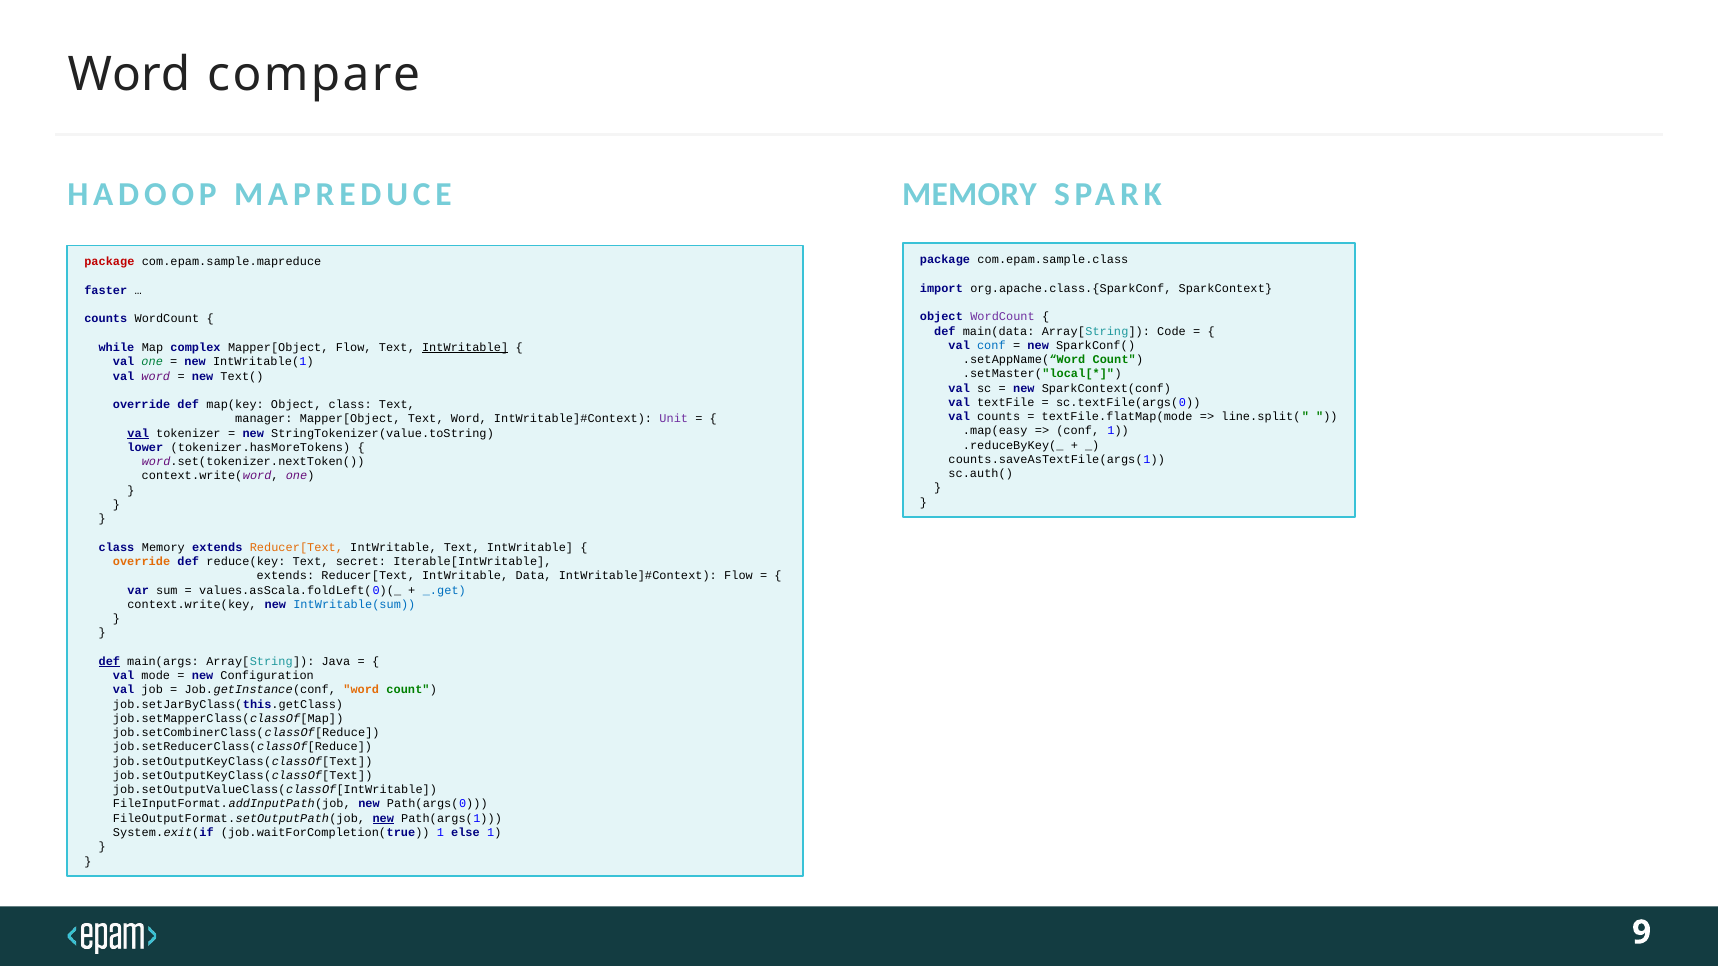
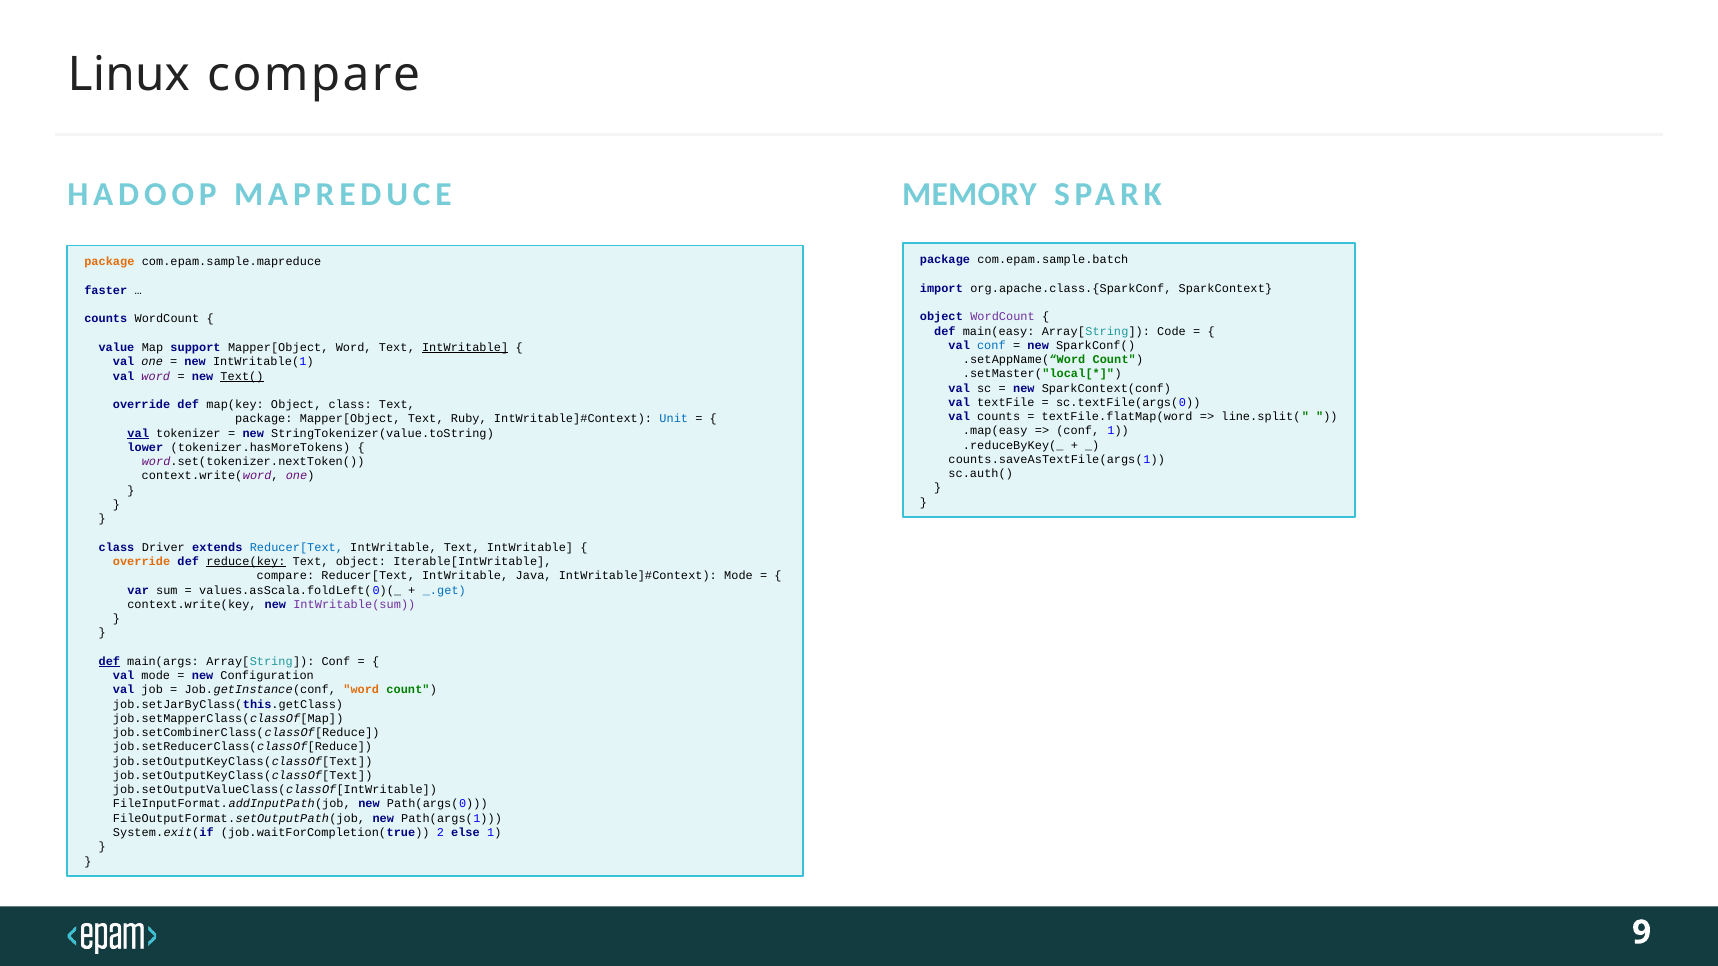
Word at (129, 75): Word -> Linux
com.epam.sample.class: com.epam.sample.class -> com.epam.sample.batch
package at (109, 262) colour: red -> orange
main(data: main(data -> main(easy
while: while -> value
complex: complex -> support
Mapper[Object Flow: Flow -> Word
one at (152, 362) colour: green -> black
Text( underline: none -> present
textFile.flatMap(mode: textFile.flatMap(mode -> textFile.flatMap(word
manager at (264, 419): manager -> package
Text Word: Word -> Ruby
Unit colour: purple -> blue
class Memory: Memory -> Driver
Reducer[Text at (296, 548) colour: orange -> blue
reduce(key underline: none -> present
Text secret: secret -> object
extends at (285, 576): extends -> compare
Data: Data -> Java
Flow at (739, 576): Flow -> Mode
IntWritable(sum colour: blue -> purple
Array[String Java: Java -> Conf
new at (383, 819) underline: present -> none
job.waitForCompletion(true 1: 1 -> 2
